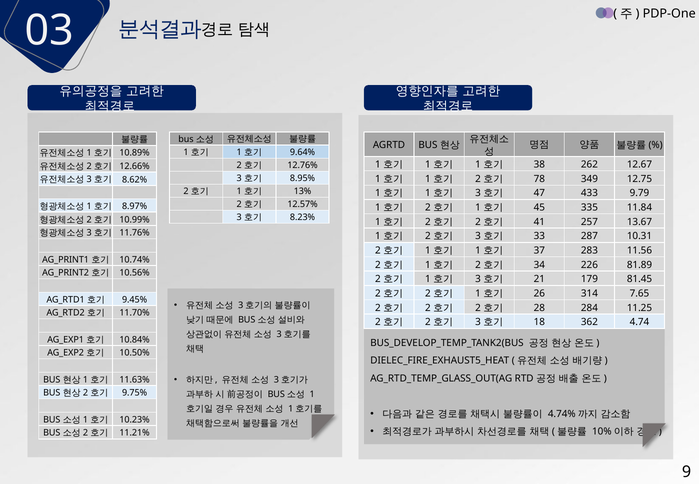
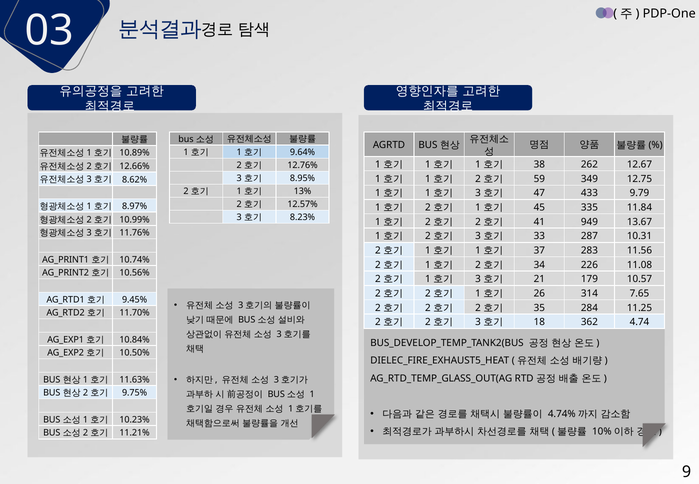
78: 78 -> 59
257: 257 -> 949
81.89: 81.89 -> 11.08
81.45: 81.45 -> 10.57
28: 28 -> 35
